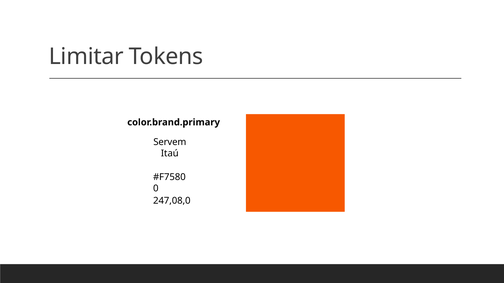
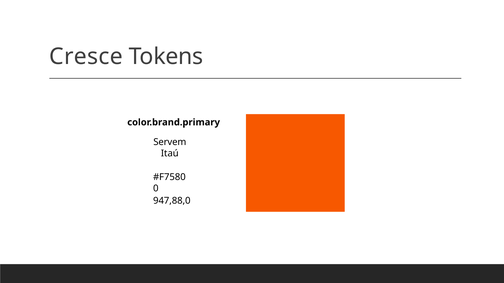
Limitar: Limitar -> Cresce
247,08,0: 247,08,0 -> 947,88,0
